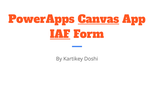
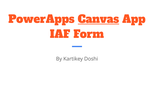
IAF underline: present -> none
